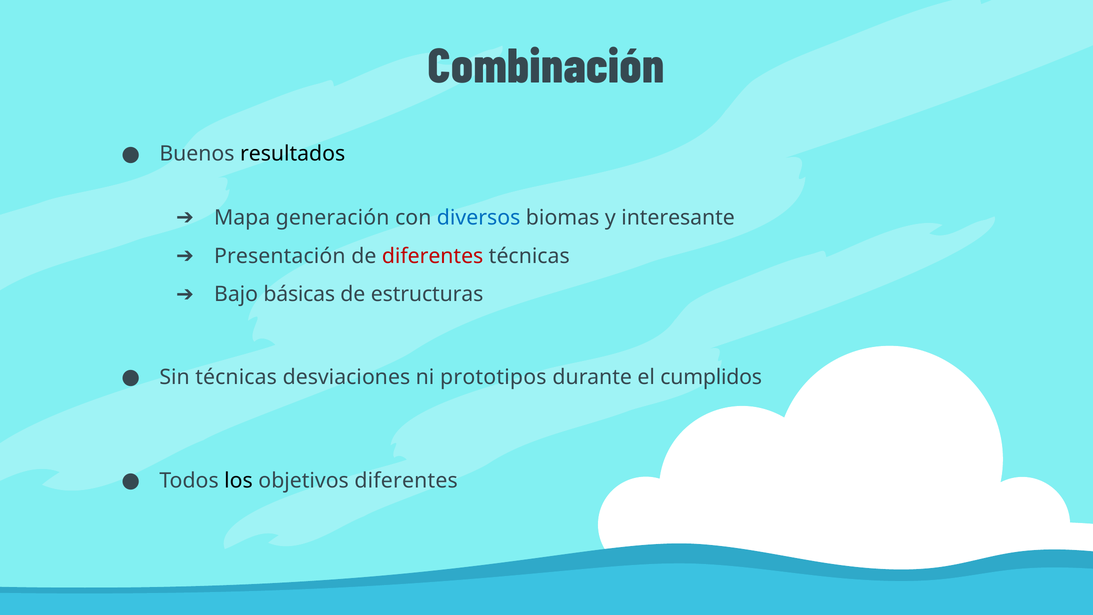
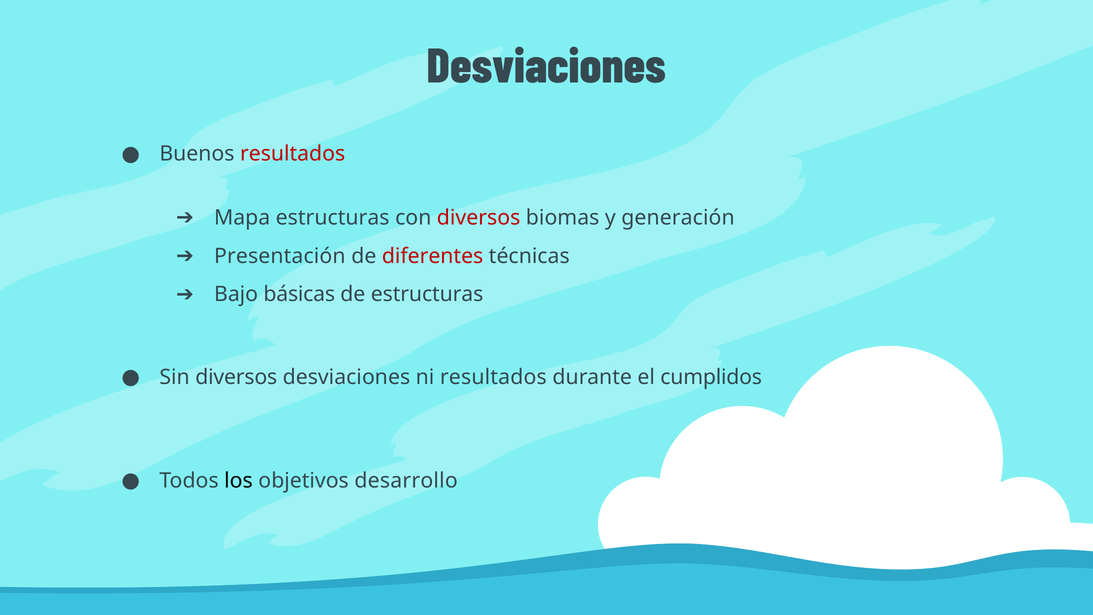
Combinación at (546, 67): Combinación -> Desviaciones
resultados at (293, 154) colour: black -> red
Mapa generación: generación -> estructuras
diversos at (479, 218) colour: blue -> red
interesante: interesante -> generación
Sin técnicas: técnicas -> diversos
ni prototipos: prototipos -> resultados
objetivos diferentes: diferentes -> desarrollo
